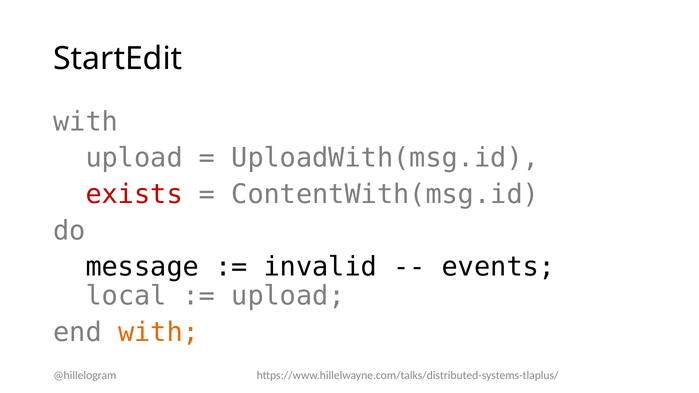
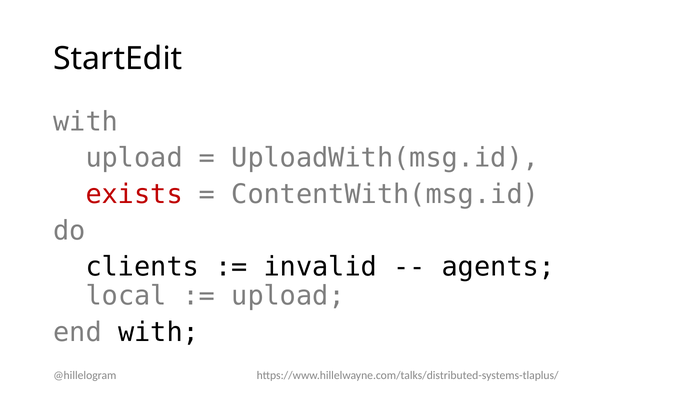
message: message -> clients
events: events -> agents
with at (159, 333) colour: orange -> black
